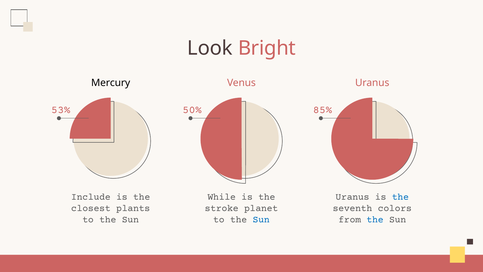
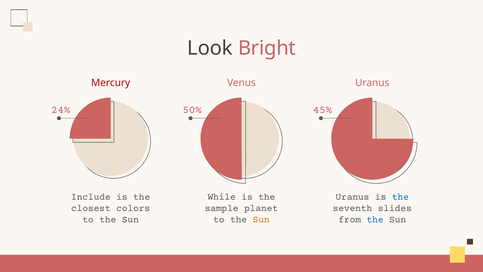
Mercury colour: black -> red
53%: 53% -> 24%
85%: 85% -> 45%
plants: plants -> colors
stroke: stroke -> sample
colors: colors -> slides
Sun at (261, 219) colour: blue -> orange
